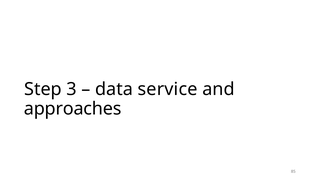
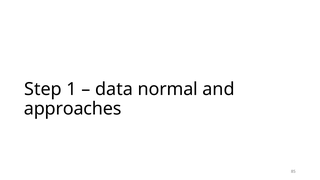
3: 3 -> 1
service: service -> normal
